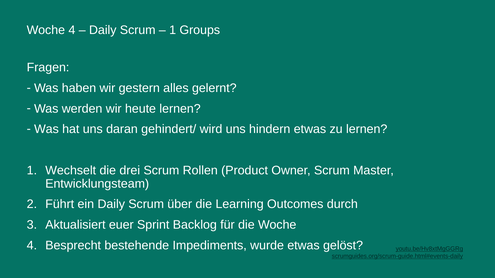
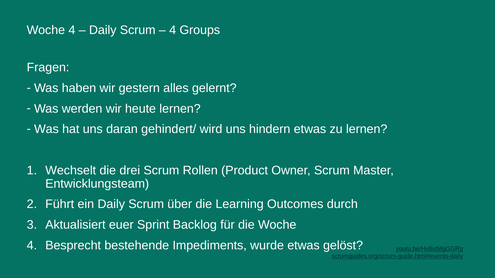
1 at (173, 30): 1 -> 4
